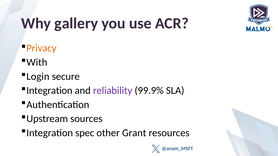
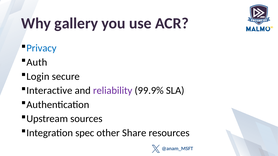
Privacy colour: orange -> blue
With: With -> Auth
Integration at (49, 91): Integration -> Interactive
Grant: Grant -> Share
